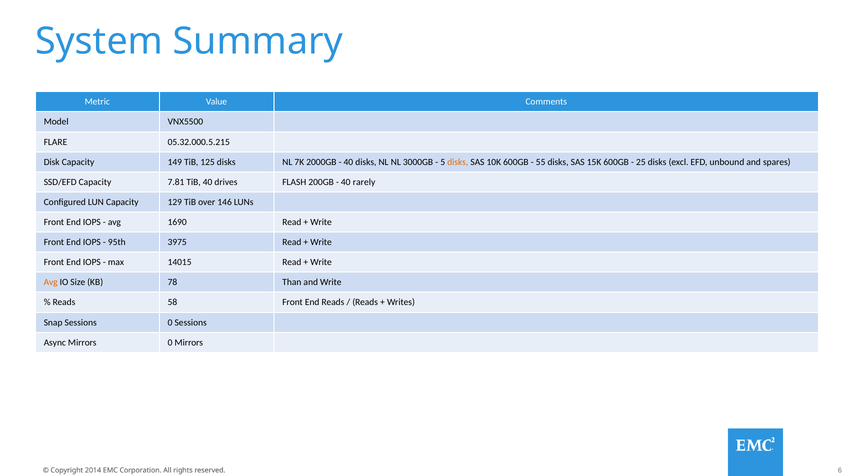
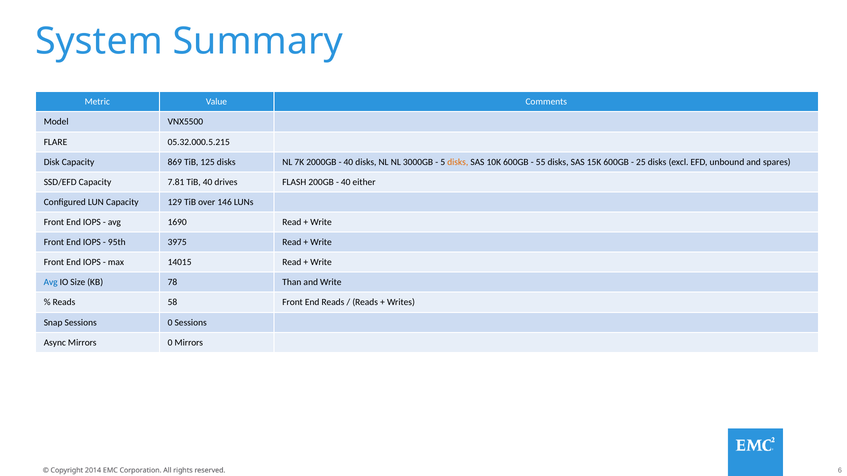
149: 149 -> 869
rarely: rarely -> either
Avg at (51, 283) colour: orange -> blue
